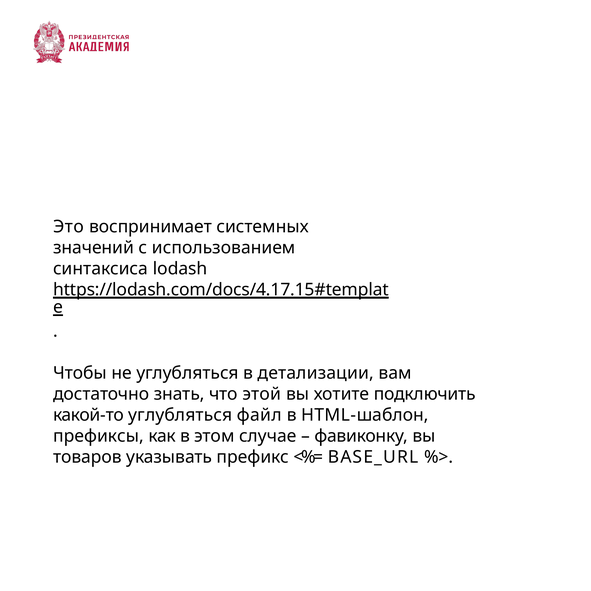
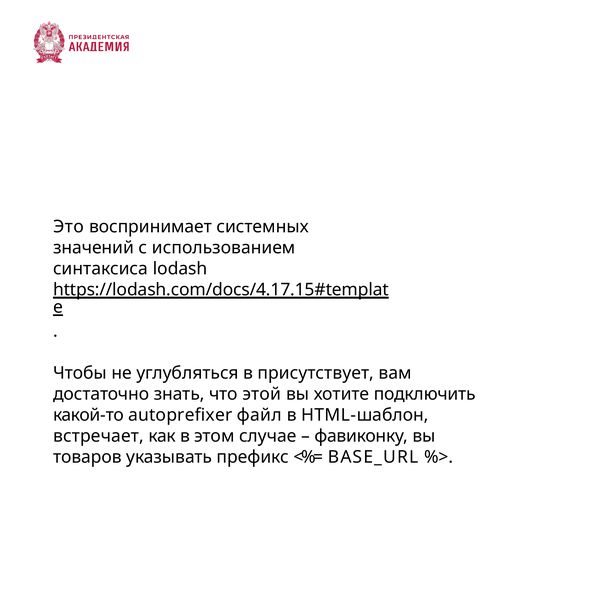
детализации: детализации -> присутствует
какой-то углубляться: углубляться -> autoprefixer
префиксы: префиксы -> встречает
